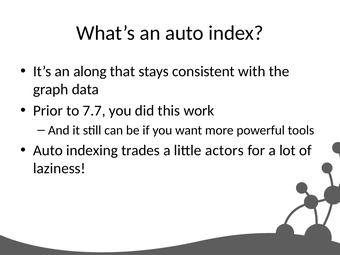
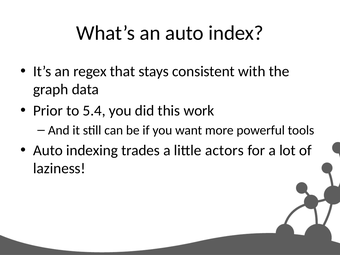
along: along -> regex
7.7: 7.7 -> 5.4
